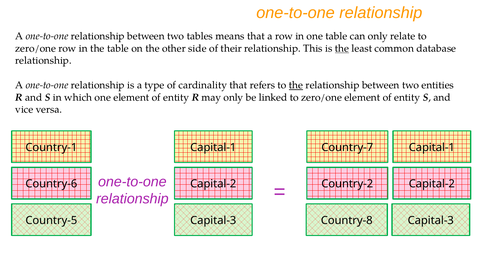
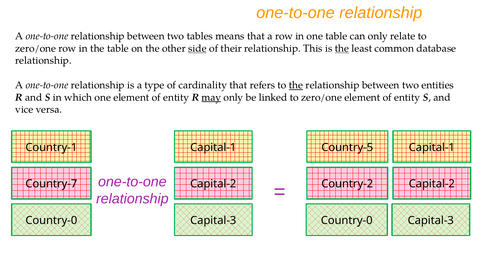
side underline: none -> present
may underline: none -> present
Country-7: Country-7 -> Country-5
Country-6: Country-6 -> Country-7
Country-5 at (51, 220): Country-5 -> Country-0
Capital-3 Country-8: Country-8 -> Country-0
